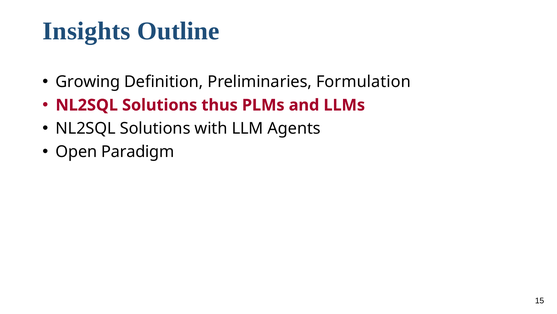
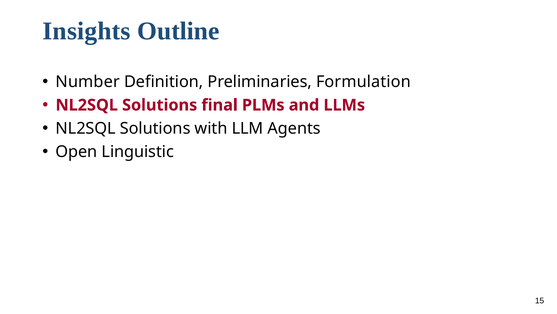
Growing: Growing -> Number
thus: thus -> final
Paradigm: Paradigm -> Linguistic
